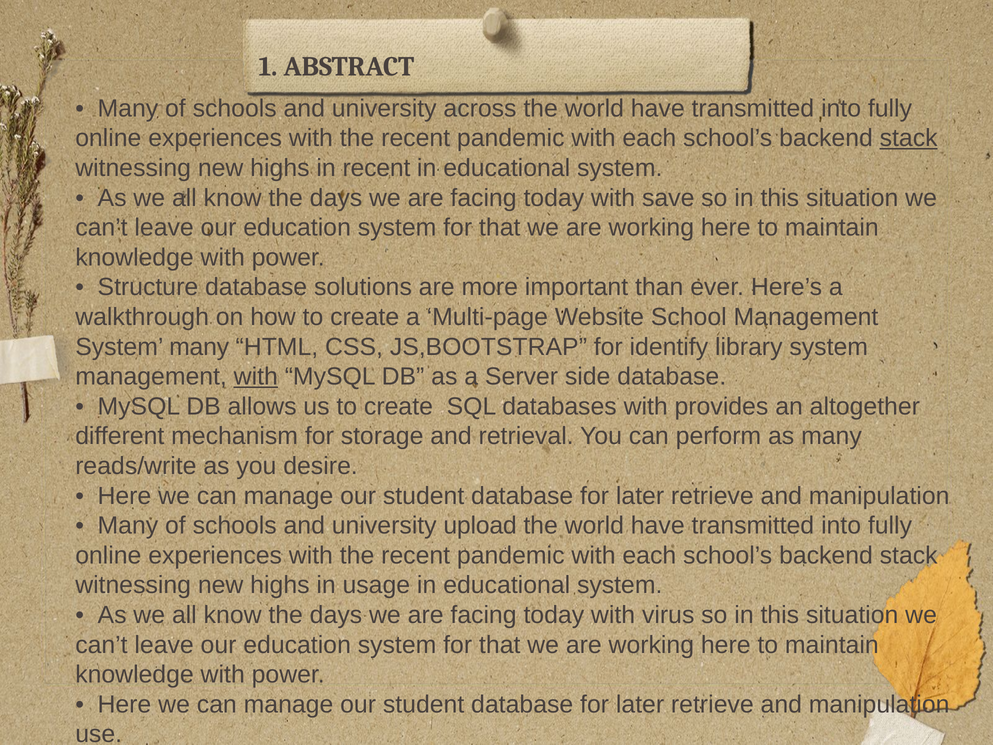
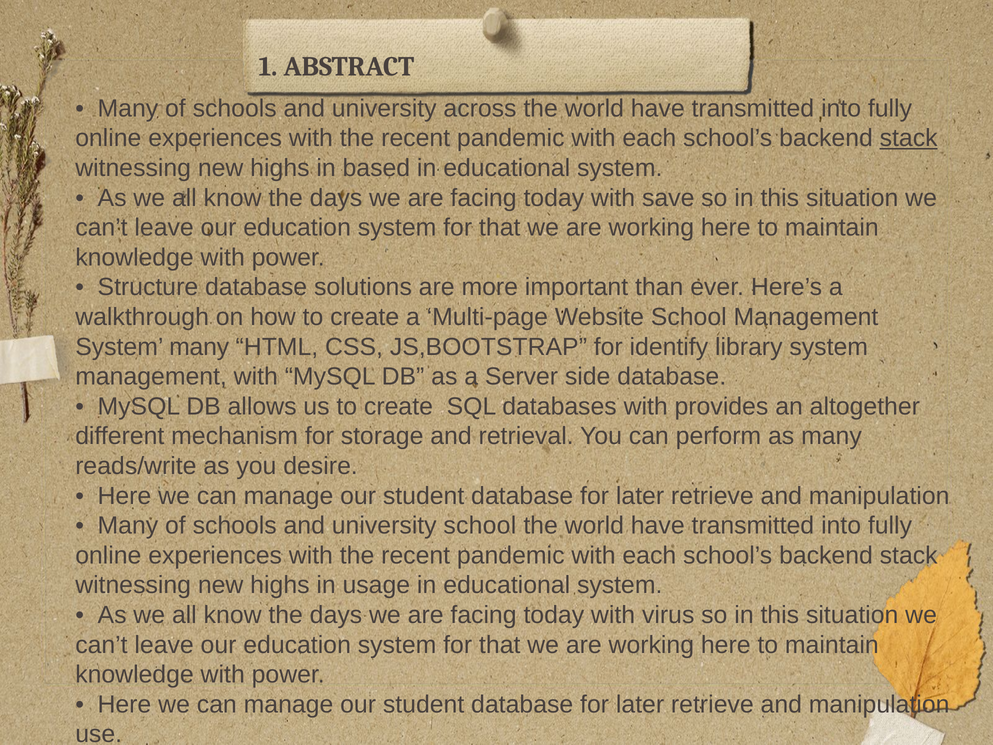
in recent: recent -> based
with at (256, 376) underline: present -> none
university upload: upload -> school
